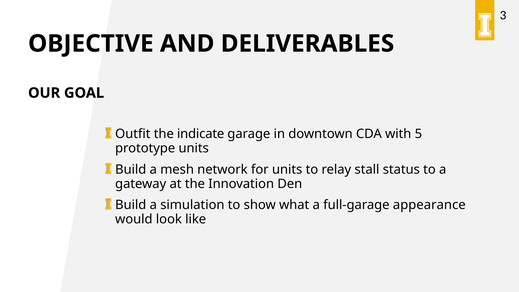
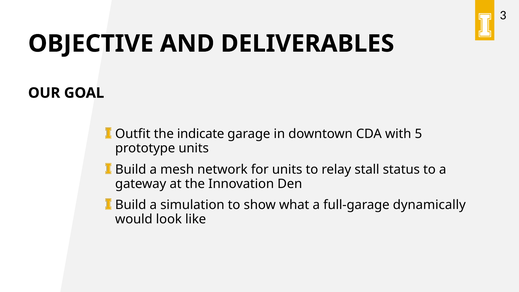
appearance: appearance -> dynamically
